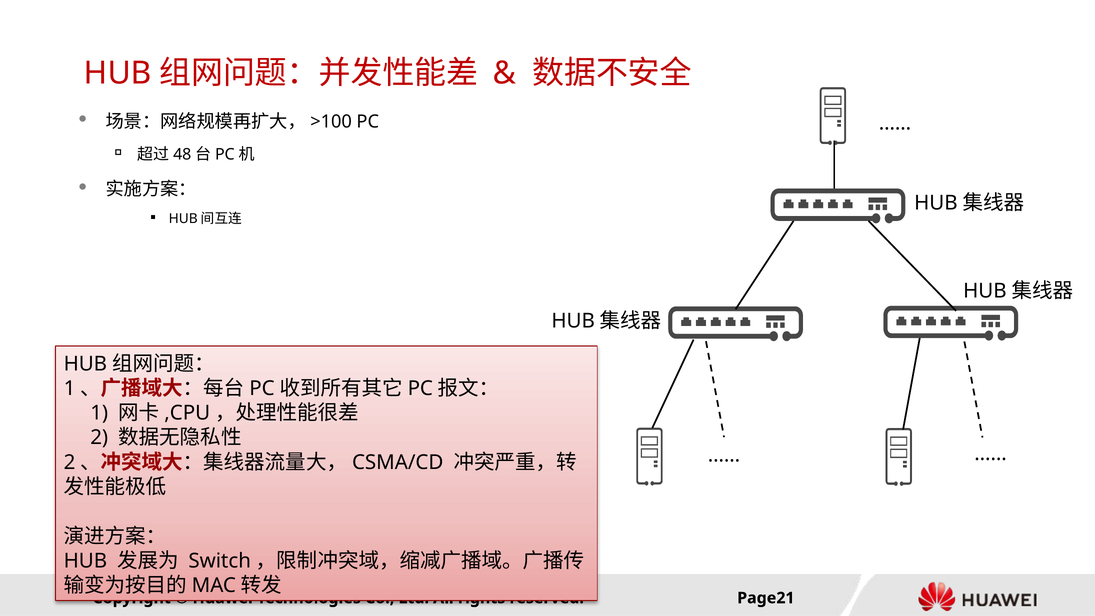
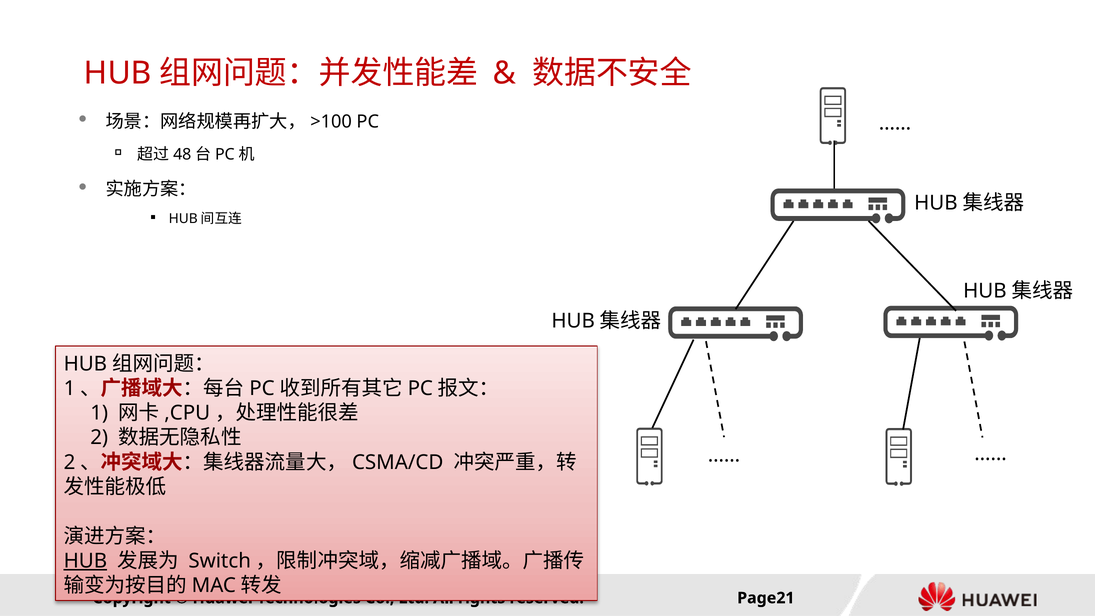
HUB at (85, 561) underline: none -> present
